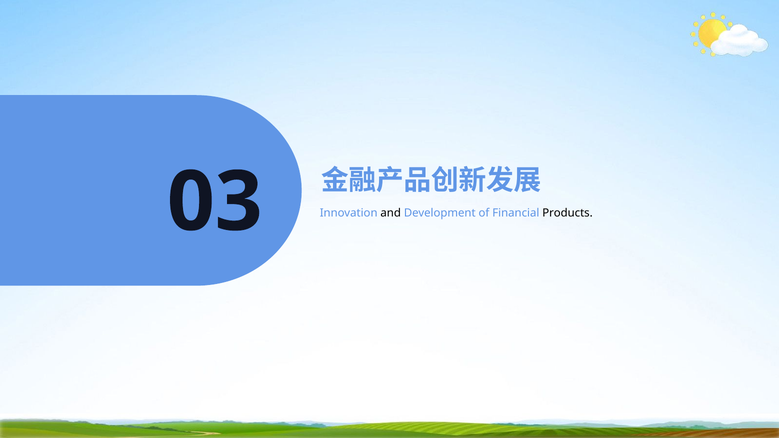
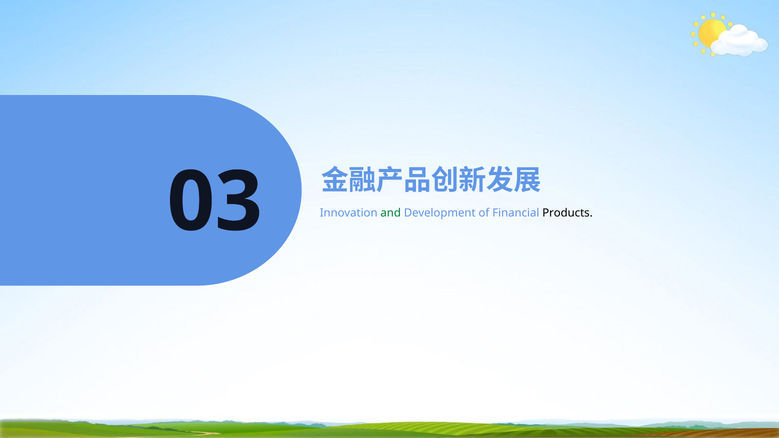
and colour: black -> green
